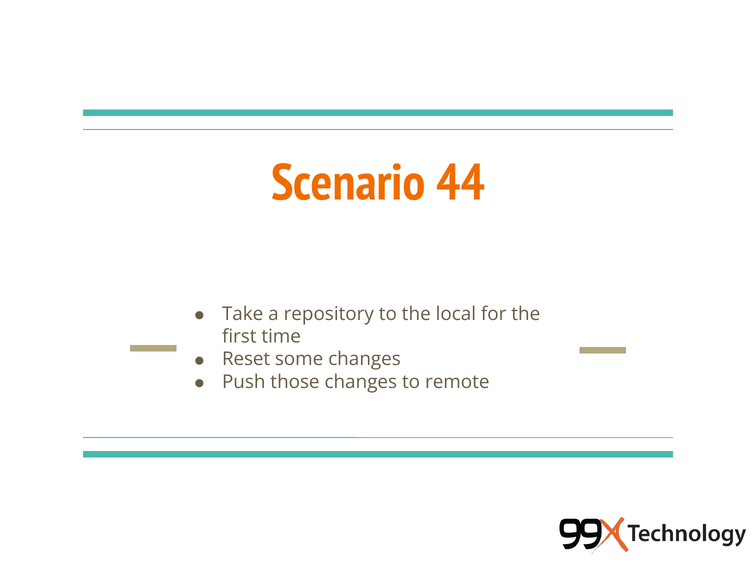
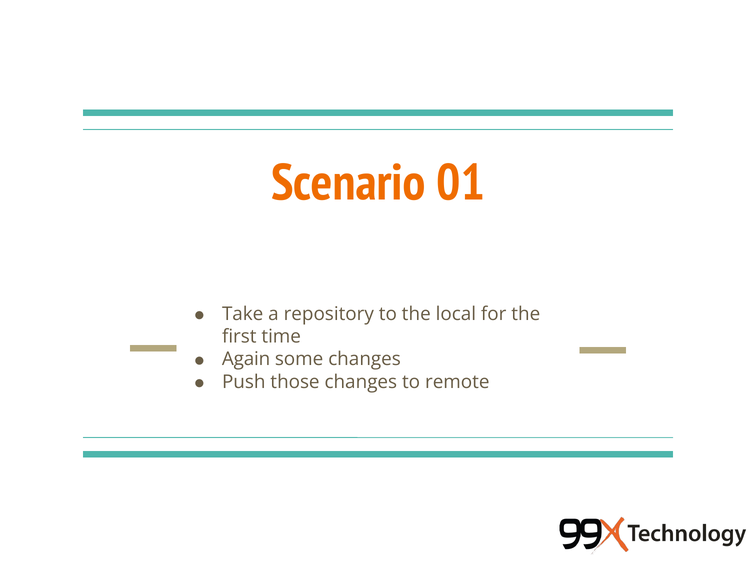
44: 44 -> 01
Reset: Reset -> Again
